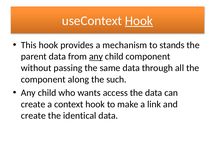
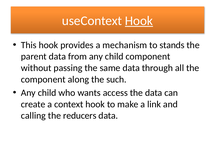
any at (96, 57) underline: present -> none
create at (33, 116): create -> calling
identical: identical -> reducers
